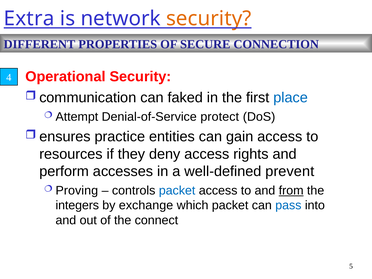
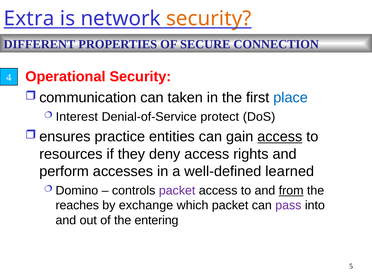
faked: faked -> taken
Attempt: Attempt -> Interest
access at (280, 137) underline: none -> present
prevent: prevent -> learned
Proving: Proving -> Domino
packet at (177, 190) colour: blue -> purple
integers: integers -> reaches
pass colour: blue -> purple
connect: connect -> entering
